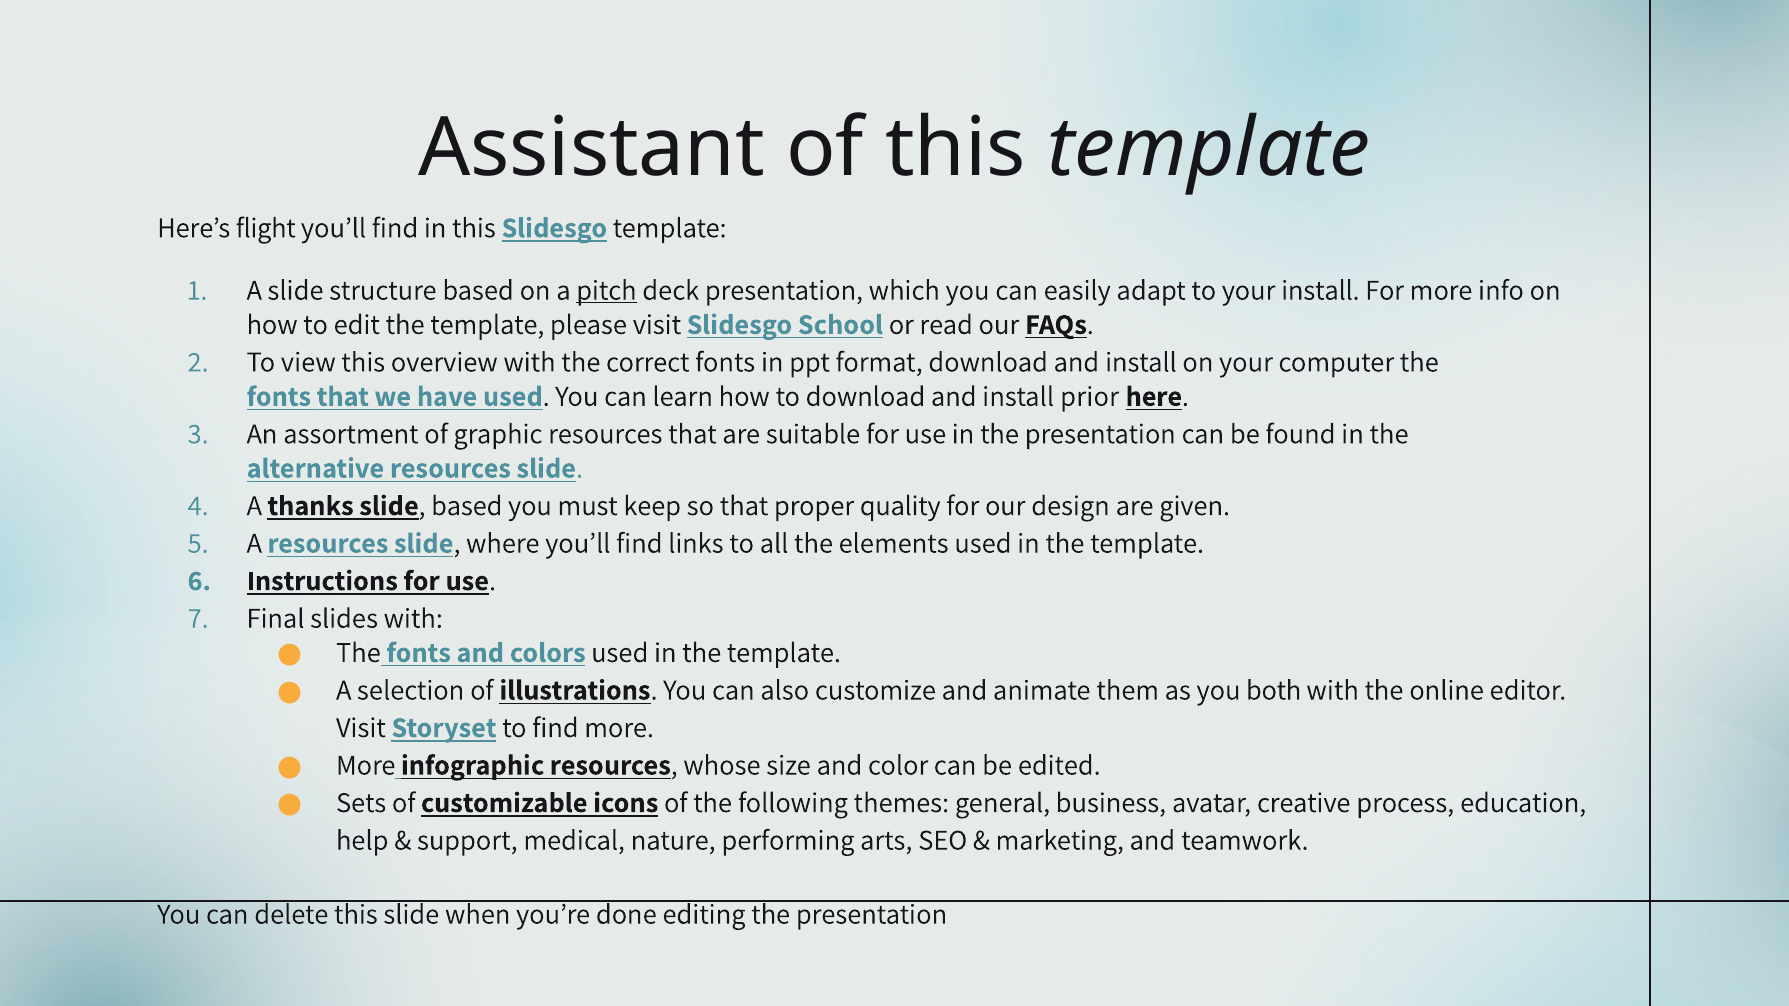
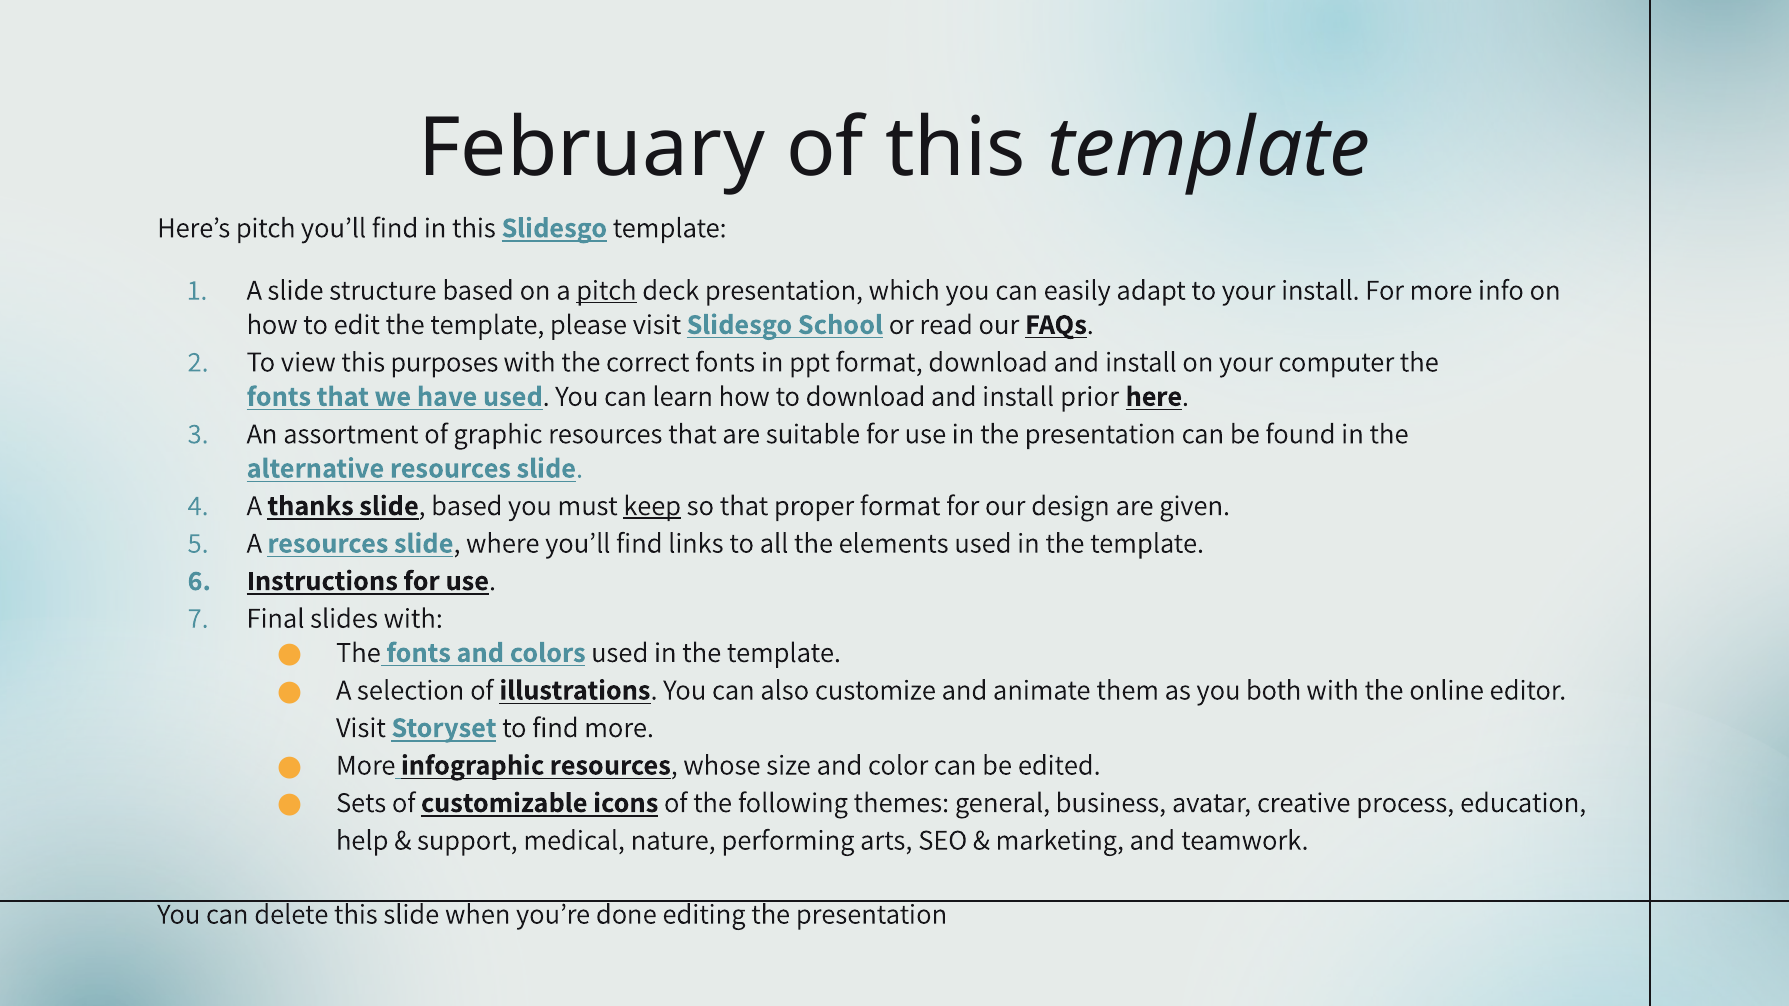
Assistant: Assistant -> February
Here’s flight: flight -> pitch
overview: overview -> purposes
keep underline: none -> present
proper quality: quality -> format
